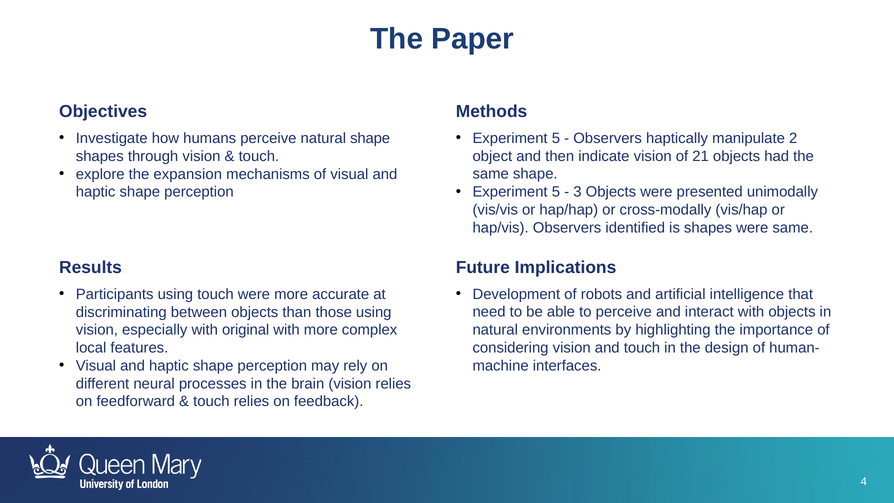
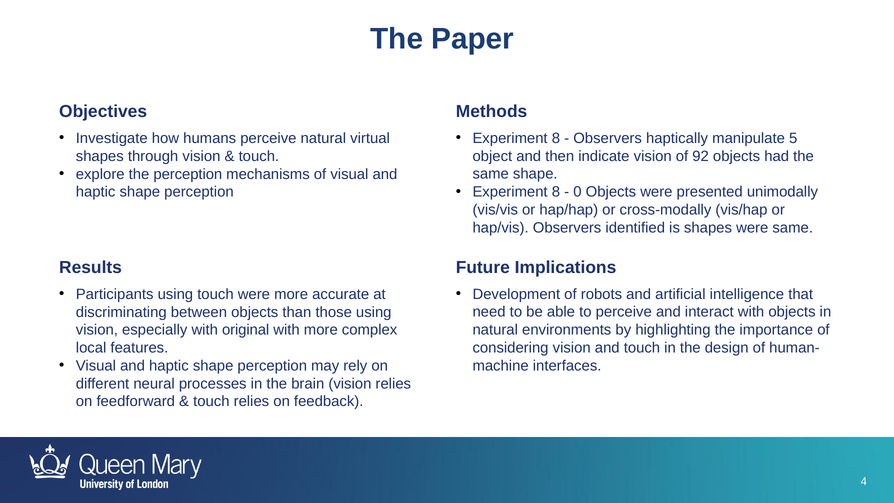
5 at (556, 138): 5 -> 8
2: 2 -> 5
natural shape: shape -> virtual
21: 21 -> 92
the expansion: expansion -> perception
5 at (556, 192): 5 -> 8
3: 3 -> 0
